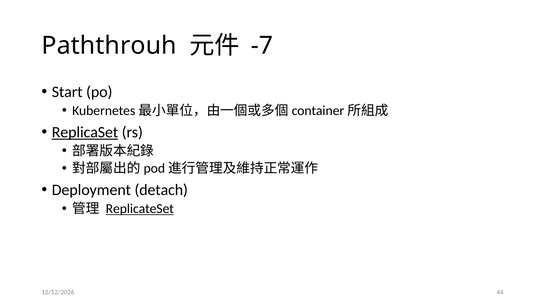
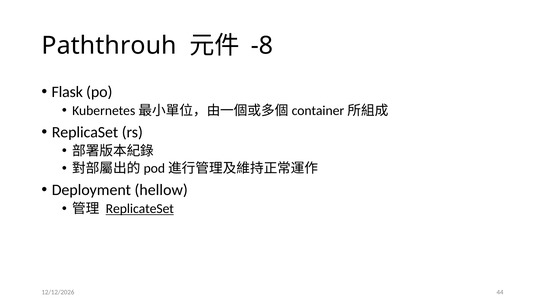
-7: -7 -> -8
Start: Start -> Flask
ReplicaSet underline: present -> none
detach: detach -> hellow
